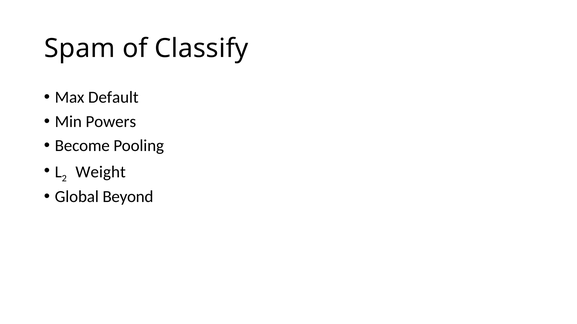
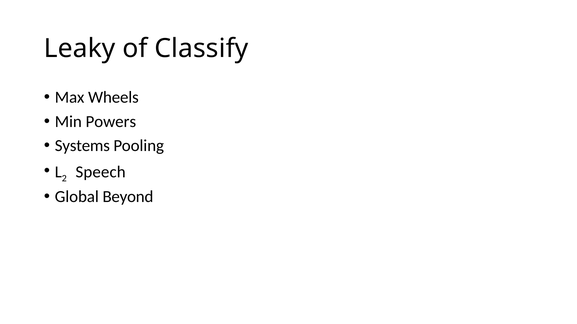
Spam: Spam -> Leaky
Default: Default -> Wheels
Become: Become -> Systems
Weight: Weight -> Speech
